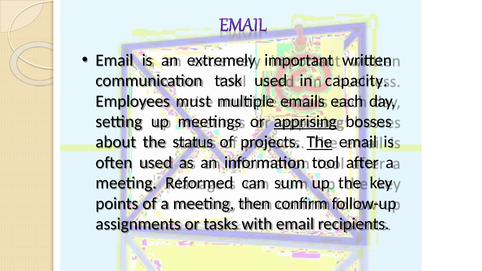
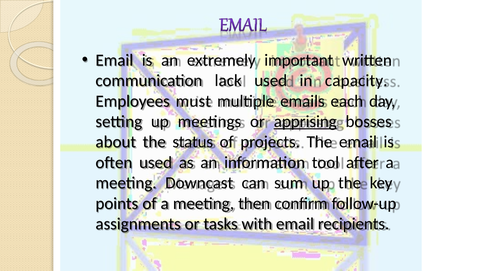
task: task -> lack
The at (319, 142) underline: present -> none
Reformed: Reformed -> Downcast
